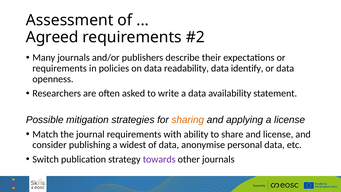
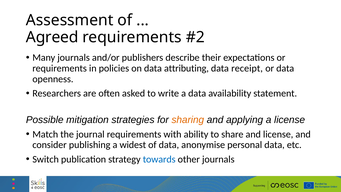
readability: readability -> attributing
identify: identify -> receipt
towards colour: purple -> blue
